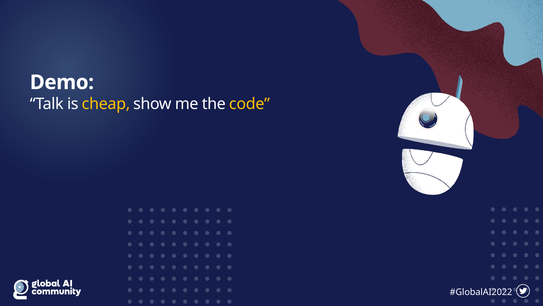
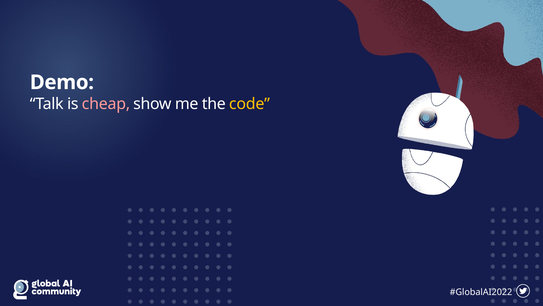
cheap colour: yellow -> pink
